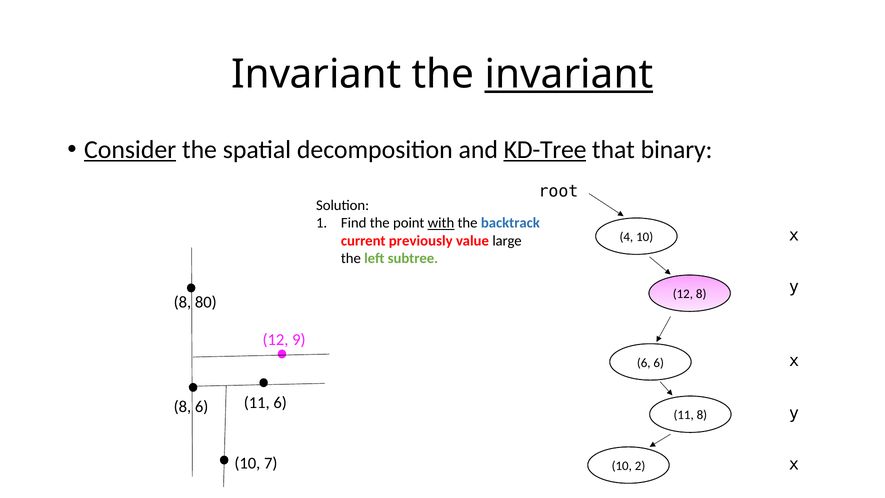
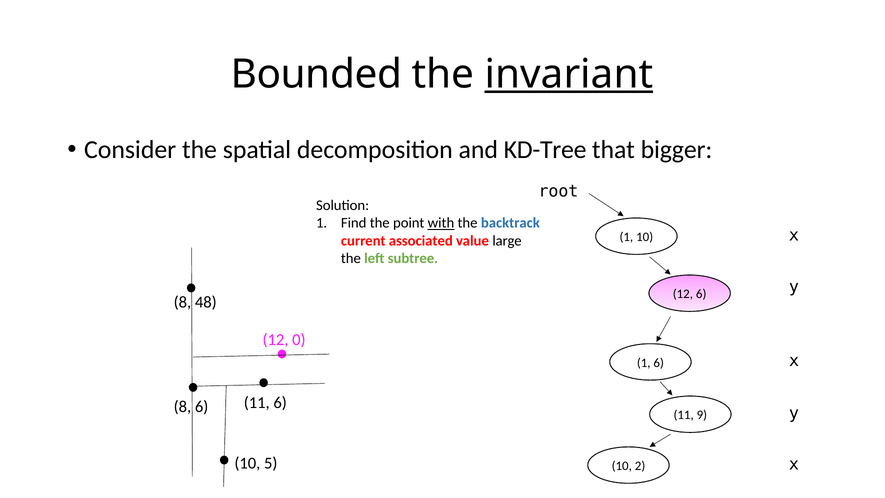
Invariant at (316, 74): Invariant -> Bounded
Consider underline: present -> none
KD-Tree underline: present -> none
binary: binary -> bigger
4 at (626, 237): 4 -> 1
previously: previously -> associated
12 8: 8 -> 6
80: 80 -> 48
9: 9 -> 0
6 at (644, 363): 6 -> 1
11 8: 8 -> 9
7: 7 -> 5
